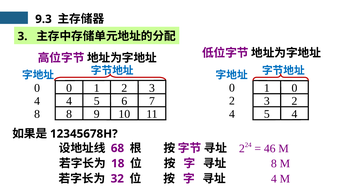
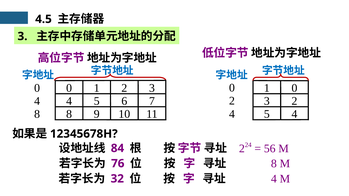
9.3: 9.3 -> 4.5
46: 46 -> 56
68: 68 -> 84
18: 18 -> 76
